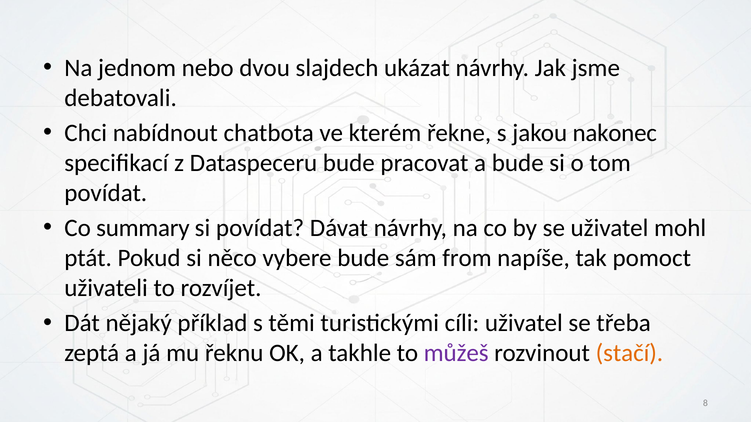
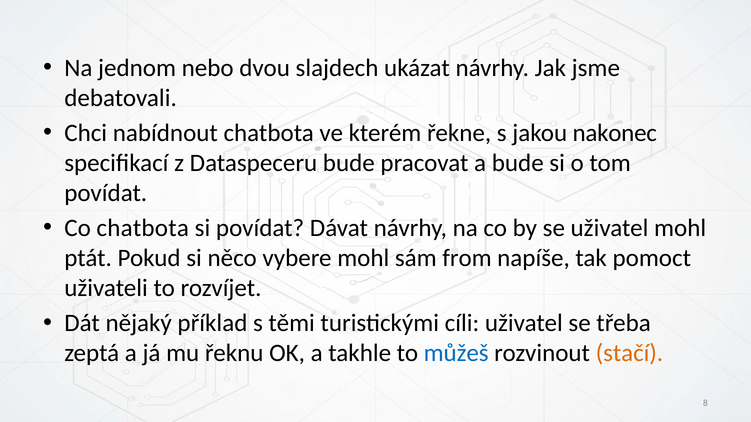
Co summary: summary -> chatbota
vybere bude: bude -> mohl
můžeš colour: purple -> blue
